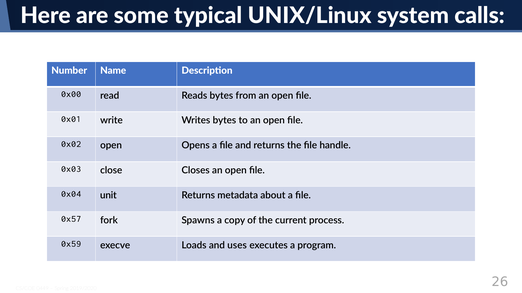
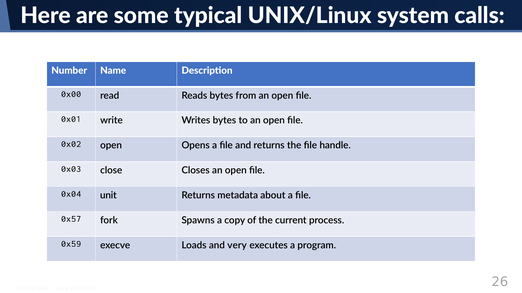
uses: uses -> very
